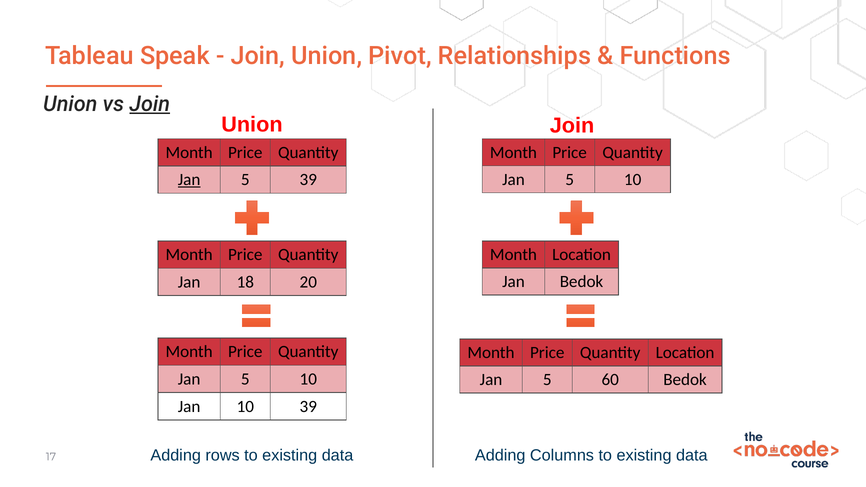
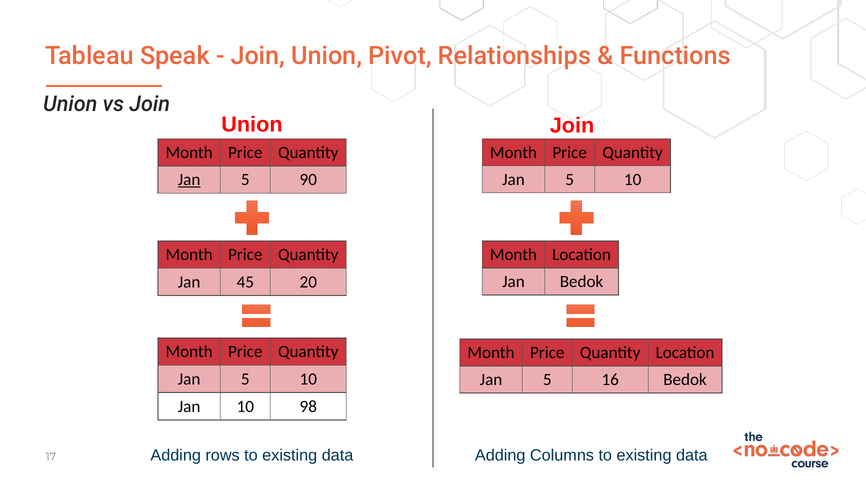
Join at (150, 104) underline: present -> none
5 39: 39 -> 90
18: 18 -> 45
60: 60 -> 16
10 39: 39 -> 98
